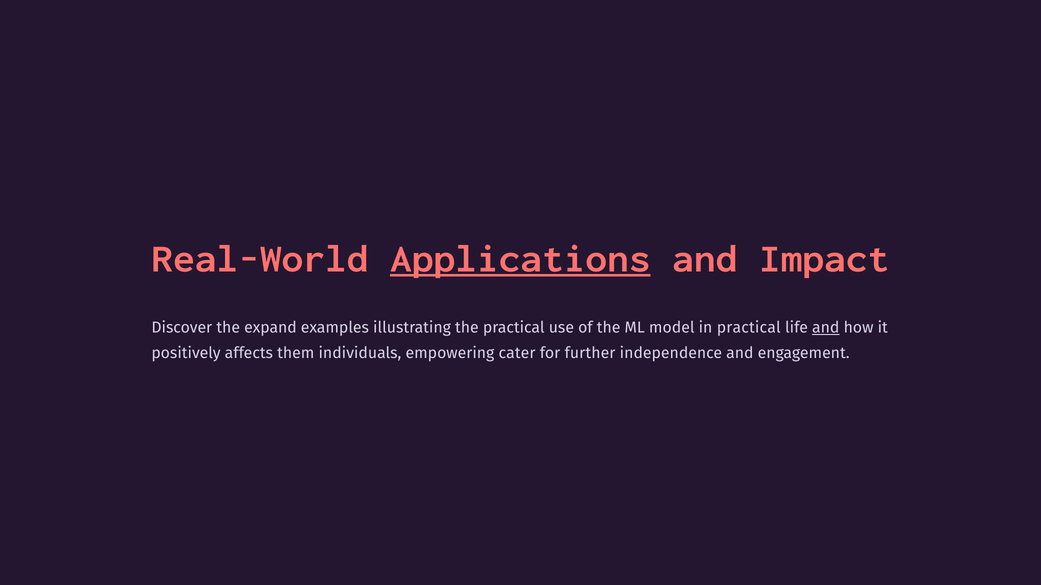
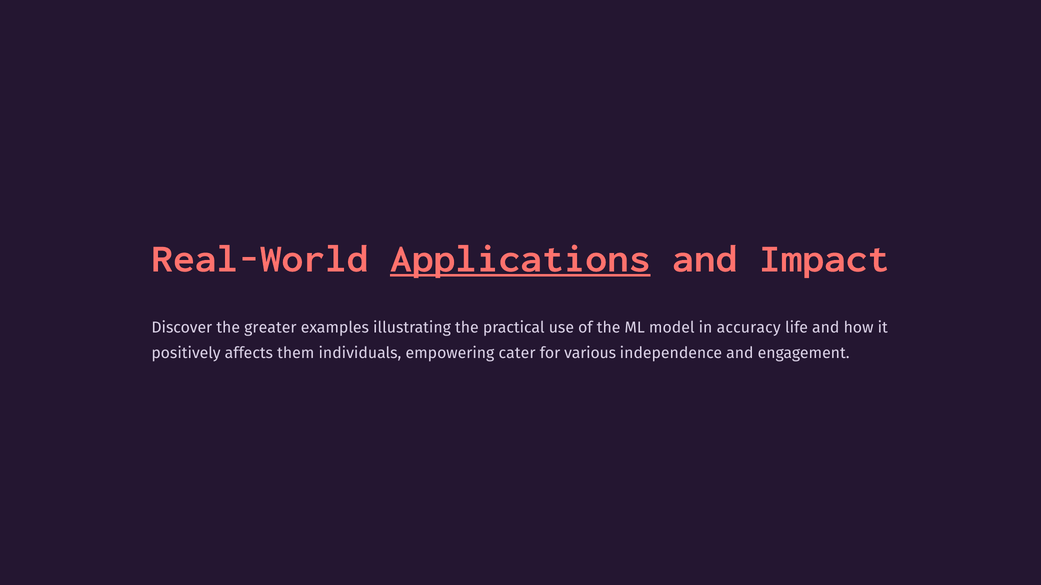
expand: expand -> greater
in practical: practical -> accuracy
and at (826, 328) underline: present -> none
further: further -> various
